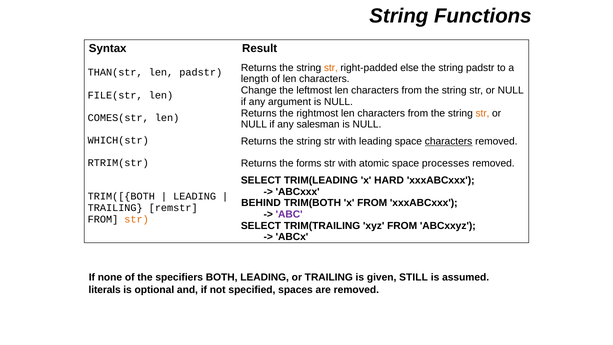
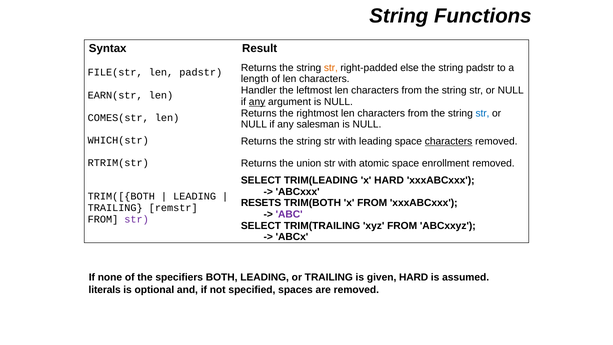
THAN(str: THAN(str -> FILE(str
Change: Change -> Handler
FILE(str: FILE(str -> EARN(str
any at (257, 102) underline: none -> present
str at (483, 113) colour: orange -> blue
forms: forms -> union
processes: processes -> enrollment
BEHIND: BEHIND -> RESETS
str at (137, 219) colour: orange -> purple
given STILL: STILL -> HARD
